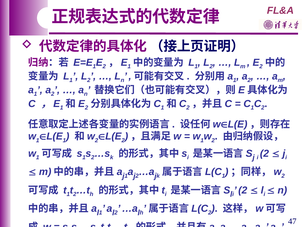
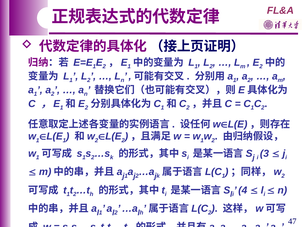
i 2: 2 -> 3
2 at (243, 191): 2 -> 4
